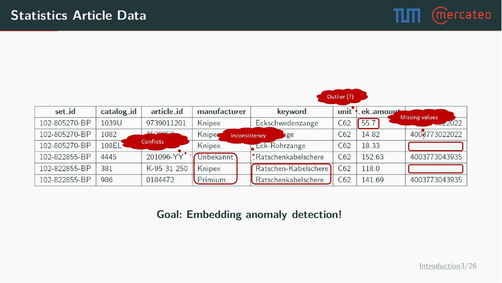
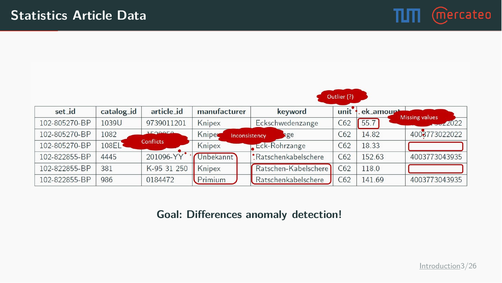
Embedding: Embedding -> Differences
